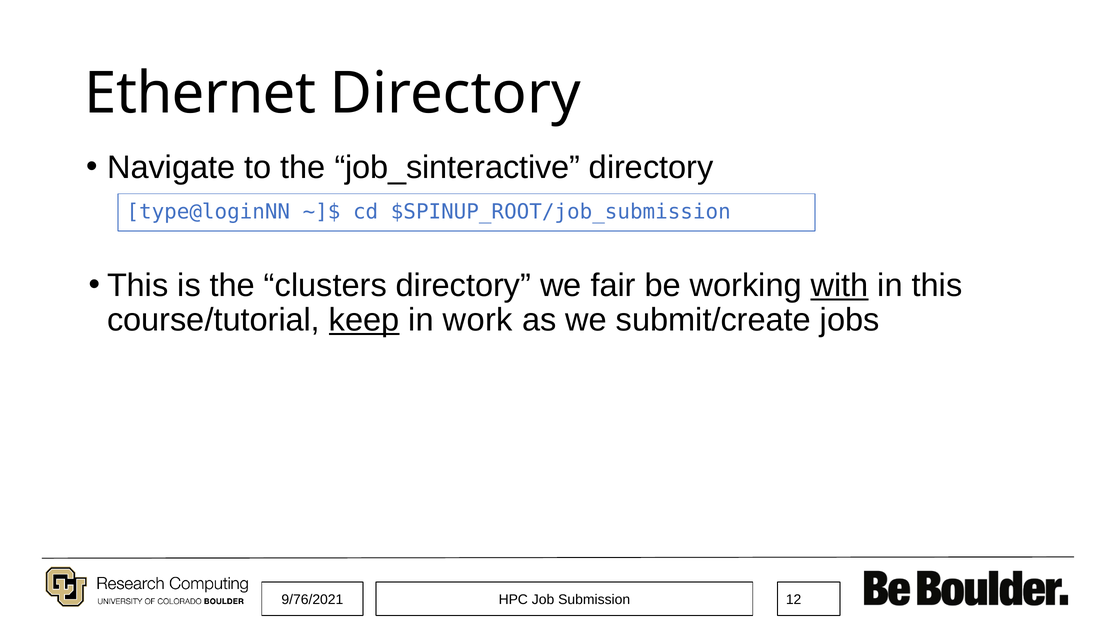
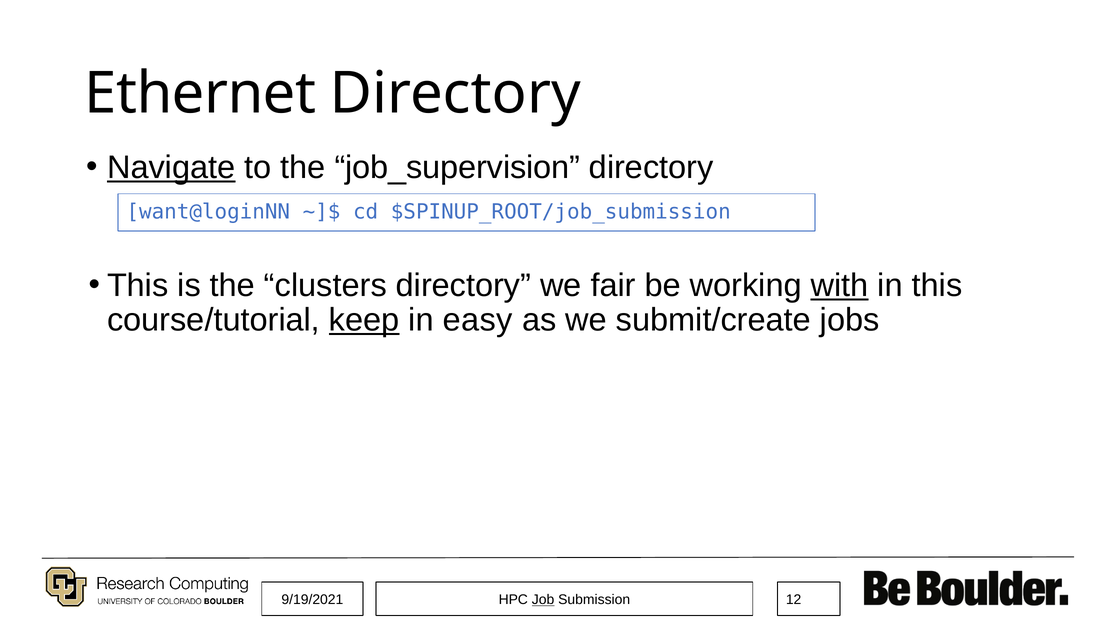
Navigate underline: none -> present
job_sinteractive: job_sinteractive -> job_supervision
type@loginNN: type@loginNN -> want@loginNN
work: work -> easy
9/76/2021: 9/76/2021 -> 9/19/2021
Job underline: none -> present
